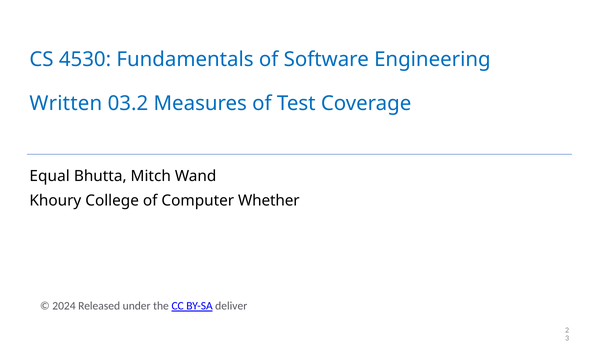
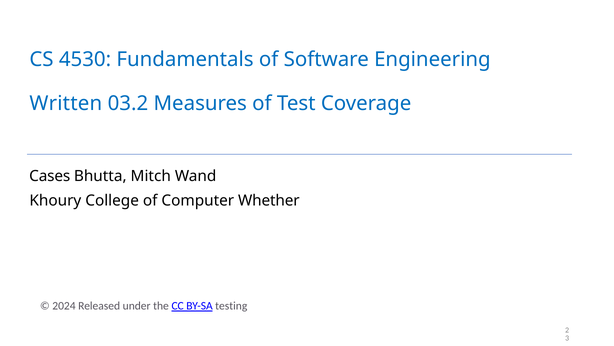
Equal: Equal -> Cases
deliver: deliver -> testing
